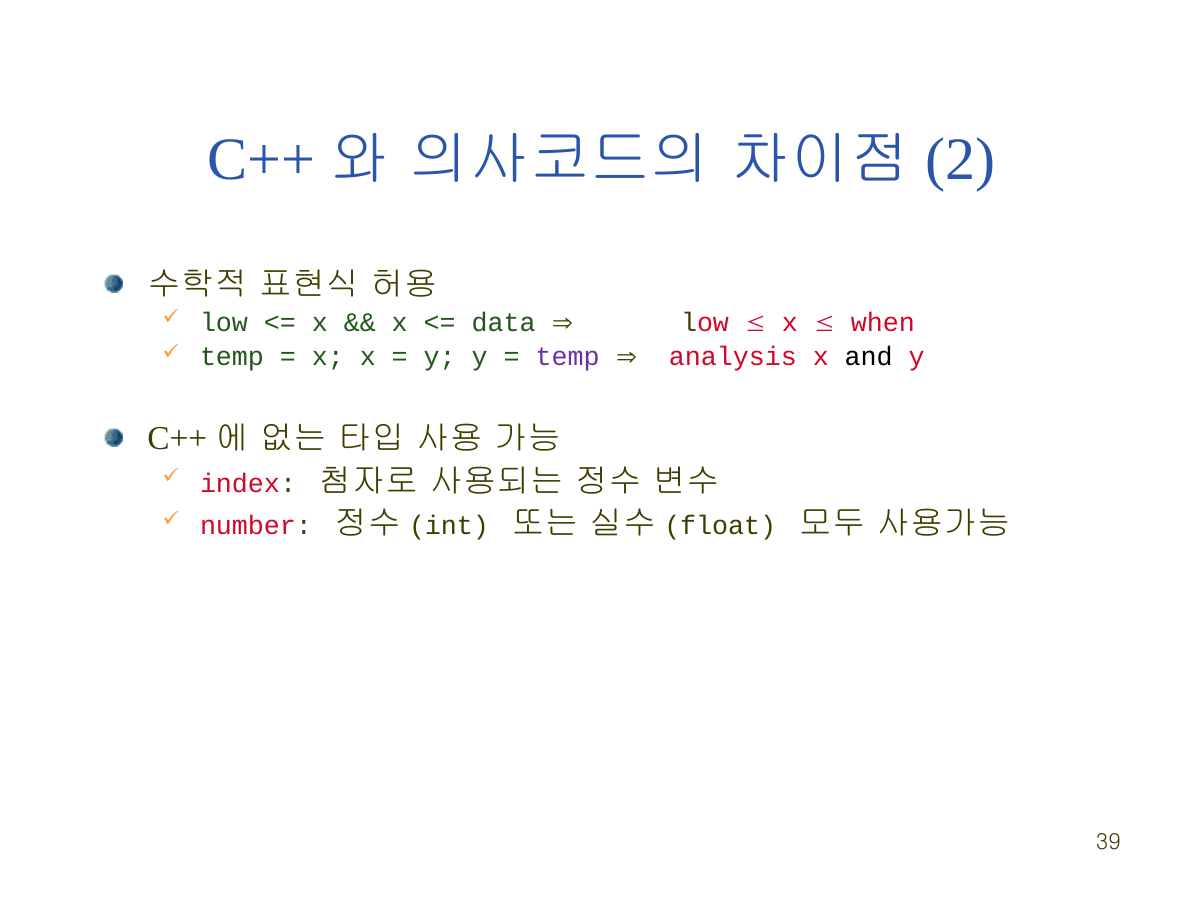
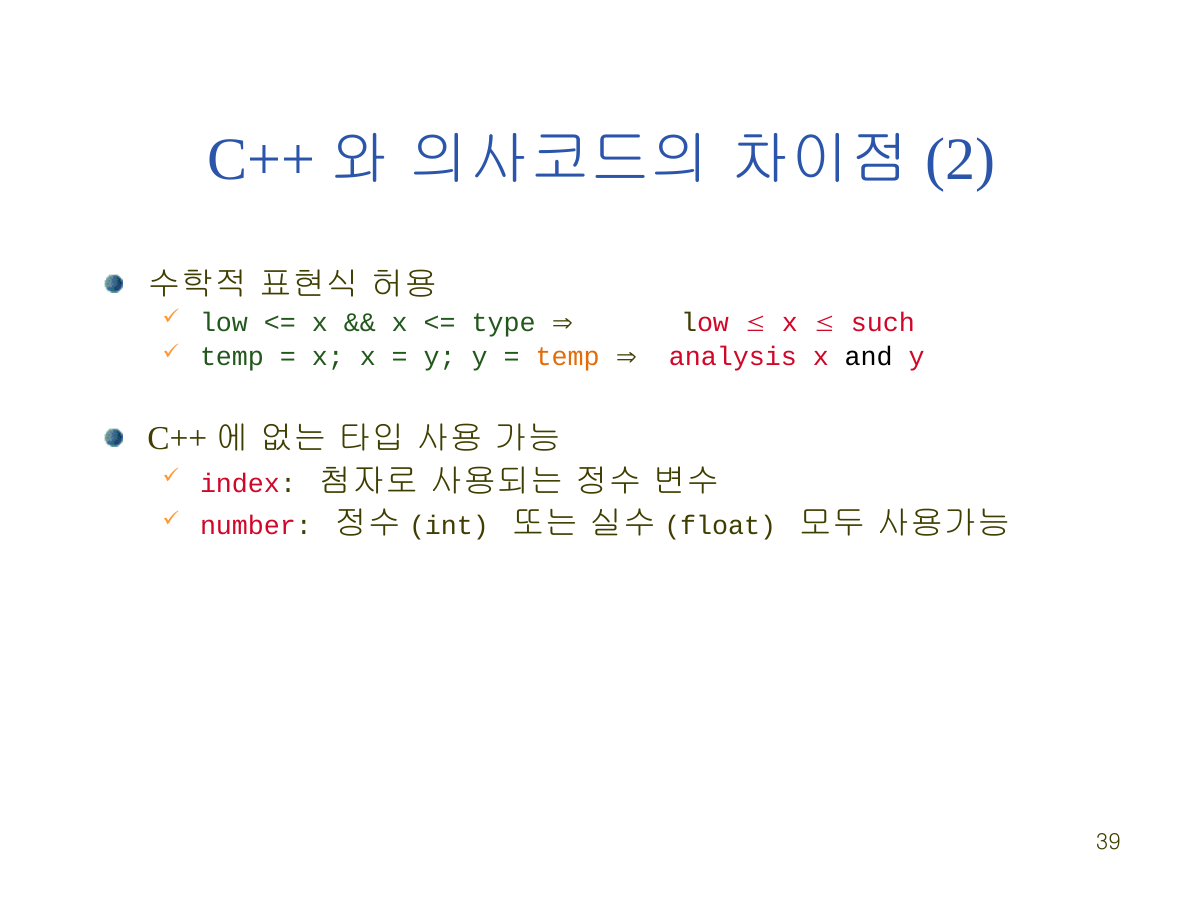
data: data -> type
when: when -> such
temp at (568, 357) colour: purple -> orange
